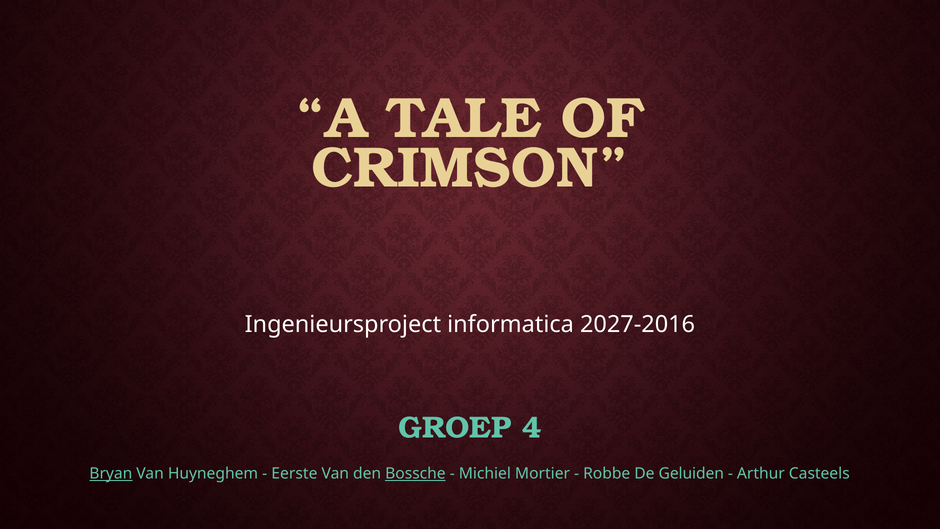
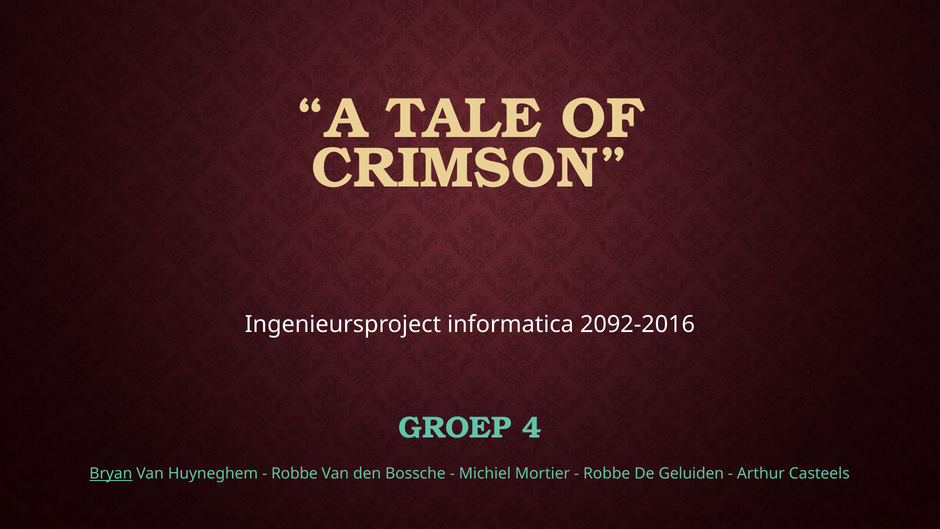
2027-2016: 2027-2016 -> 2092-2016
Eerste at (294, 474): Eerste -> Robbe
Bossche underline: present -> none
